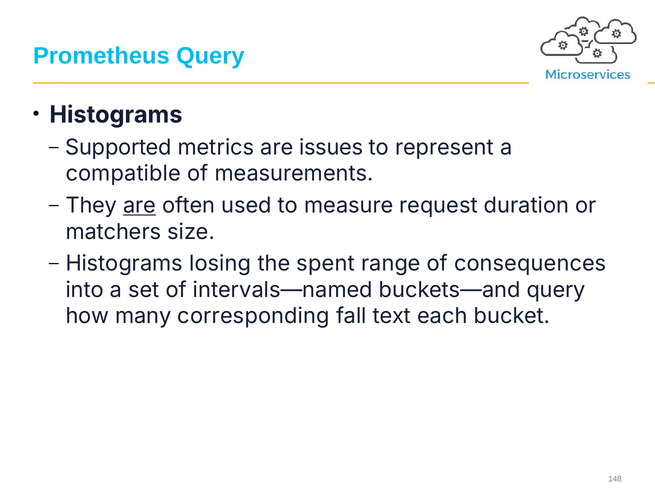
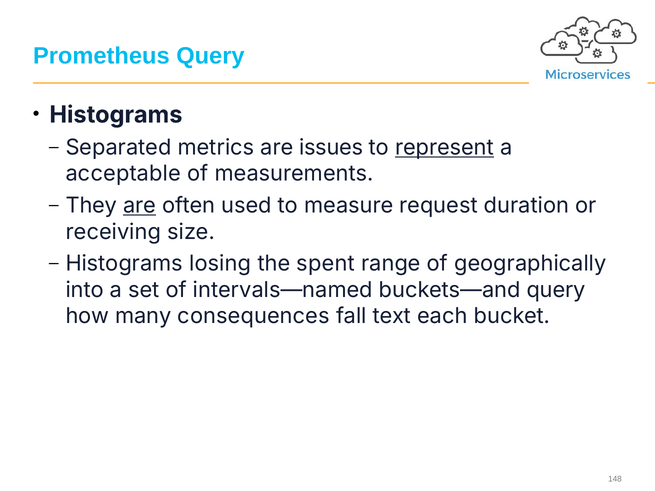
Supported: Supported -> Separated
represent underline: none -> present
compatible: compatible -> acceptable
matchers: matchers -> receiving
consequences: consequences -> geographically
corresponding: corresponding -> consequences
